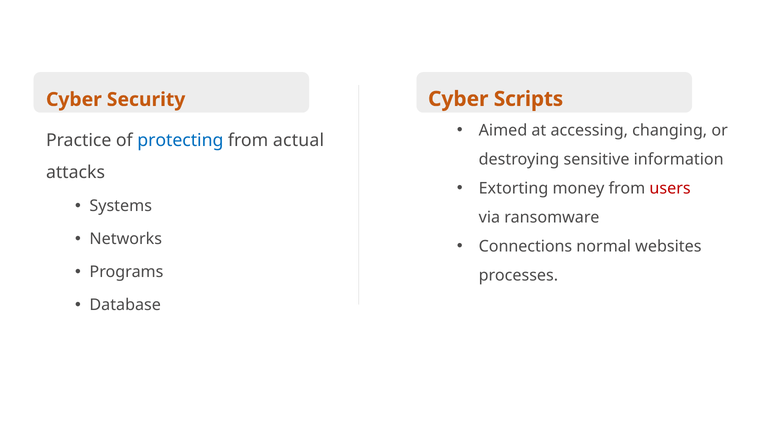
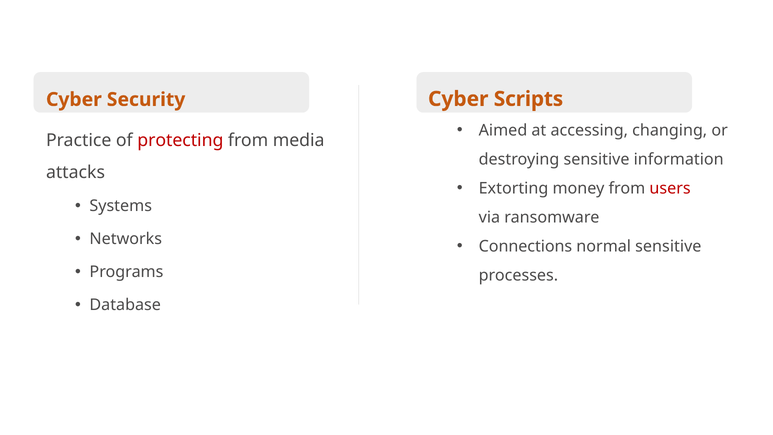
protecting colour: blue -> red
actual: actual -> media
normal websites: websites -> sensitive
